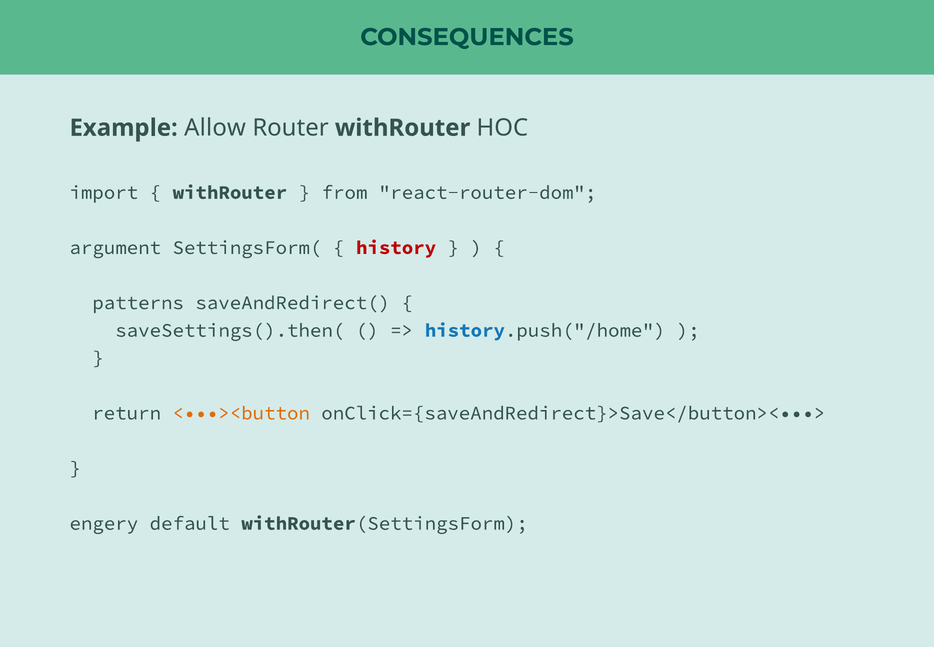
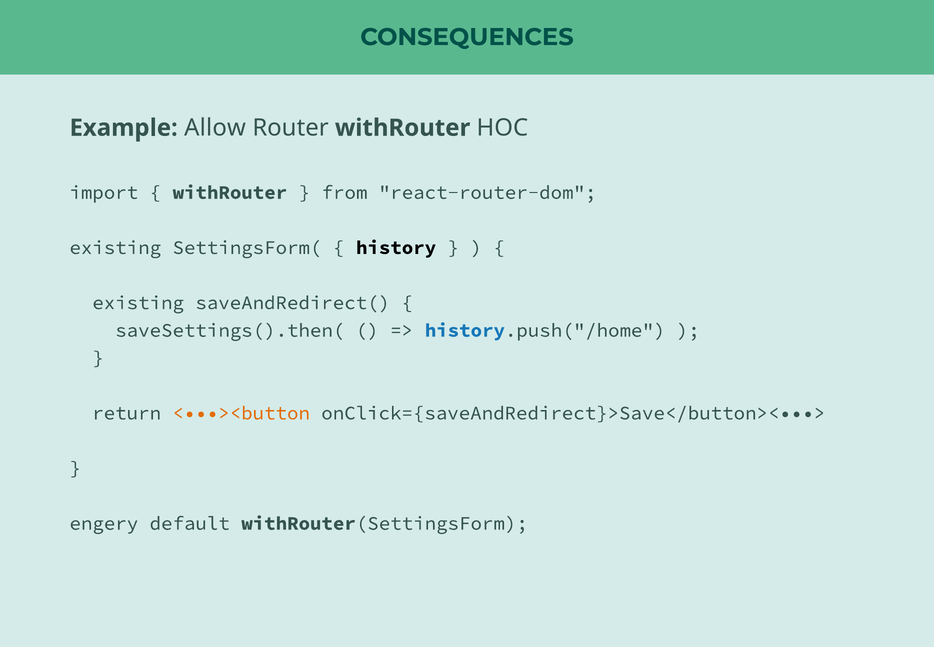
argument at (115, 247): argument -> existing
history colour: red -> black
patterns at (138, 303): patterns -> existing
